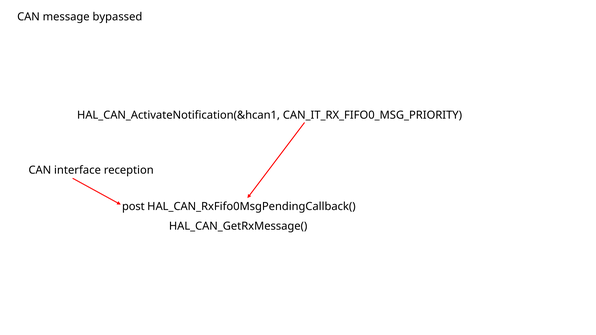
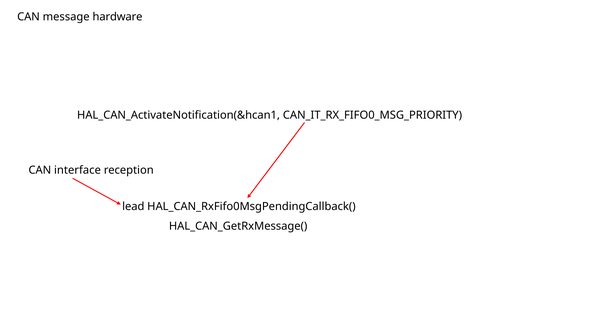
bypassed: bypassed -> hardware
post: post -> lead
